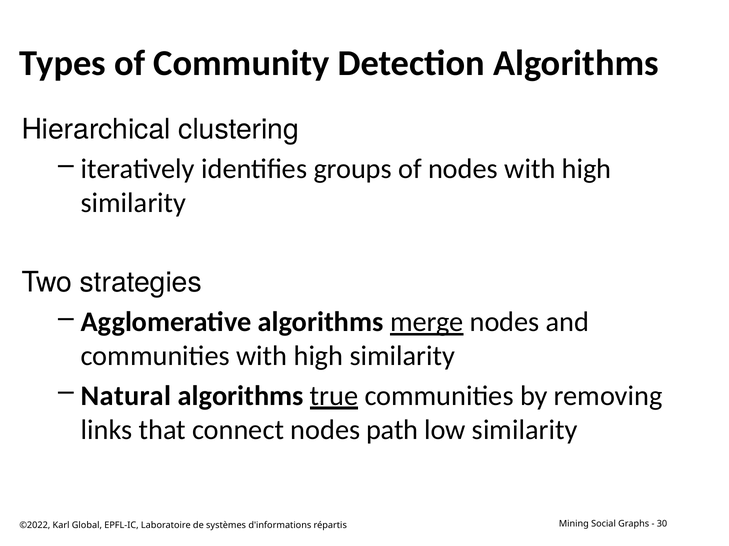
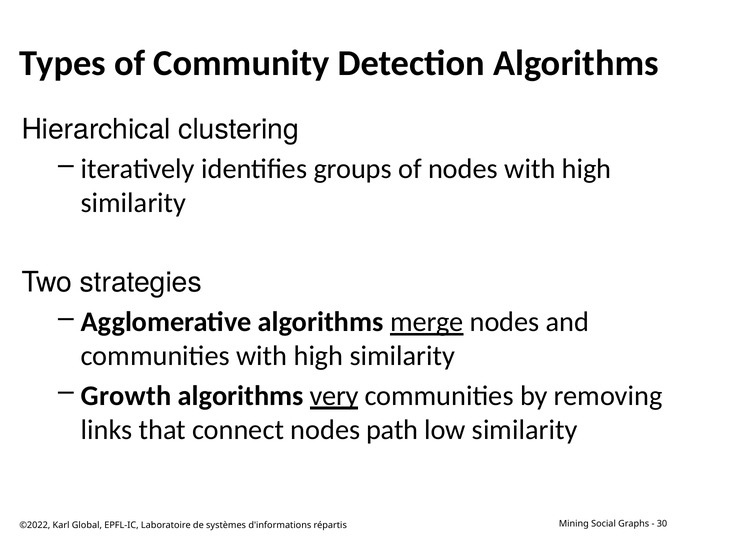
Natural: Natural -> Growth
true: true -> very
